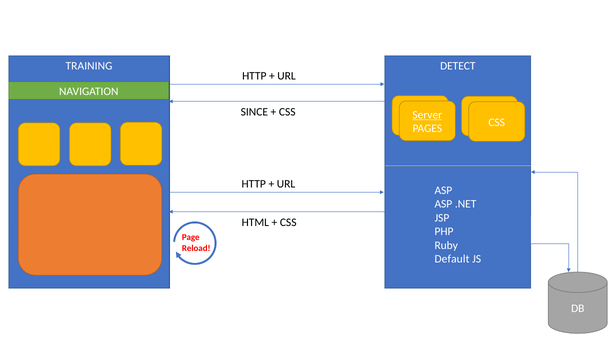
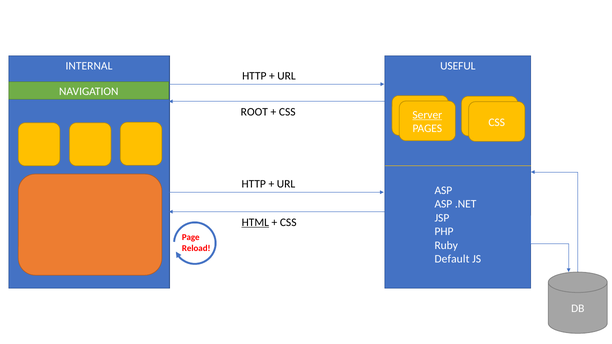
TRAINING: TRAINING -> INTERNAL
DETECT: DETECT -> USEFUL
SINCE: SINCE -> ROOT
HTML underline: none -> present
